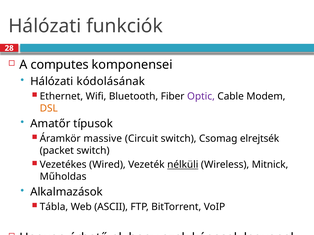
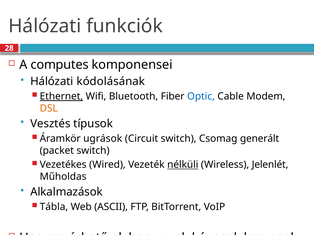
Ethernet underline: none -> present
Optic colour: purple -> blue
Amatőr: Amatőr -> Vesztés
massive: massive -> ugrások
elrejtsék: elrejtsék -> generált
Mitnick: Mitnick -> Jelenlét
